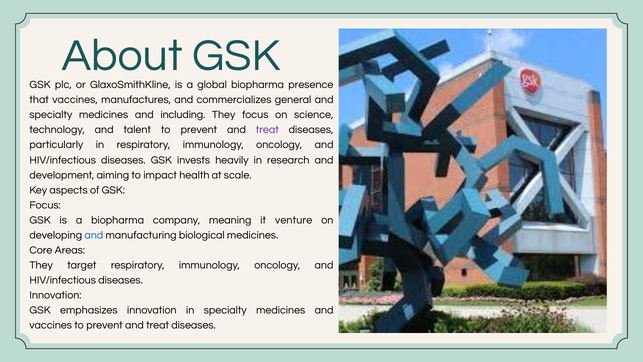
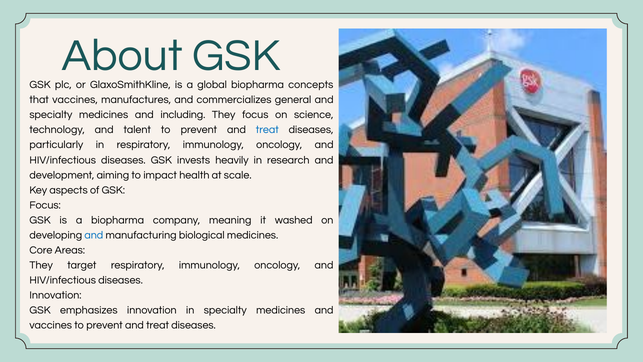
presence: presence -> concepts
treat at (267, 130) colour: purple -> blue
venture: venture -> washed
